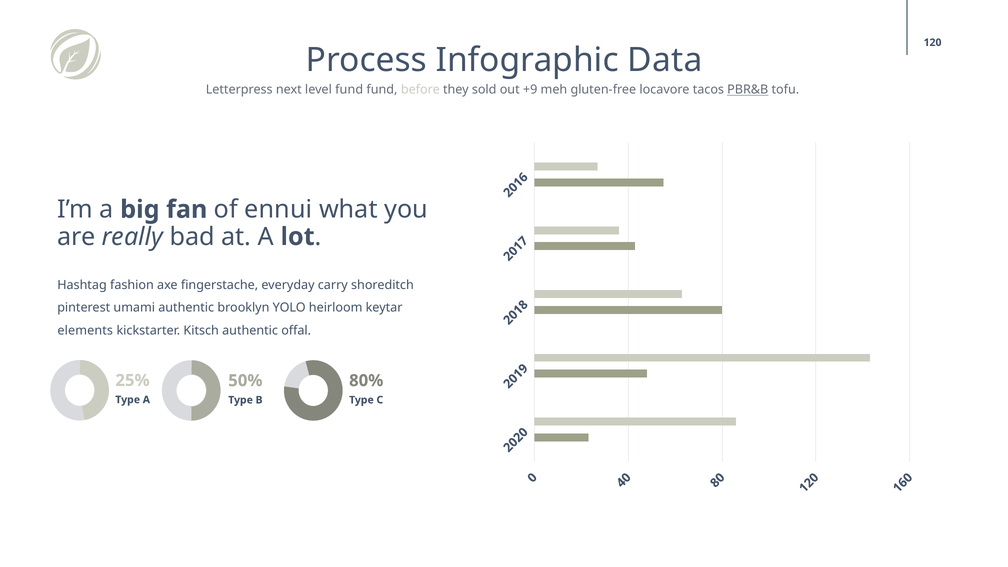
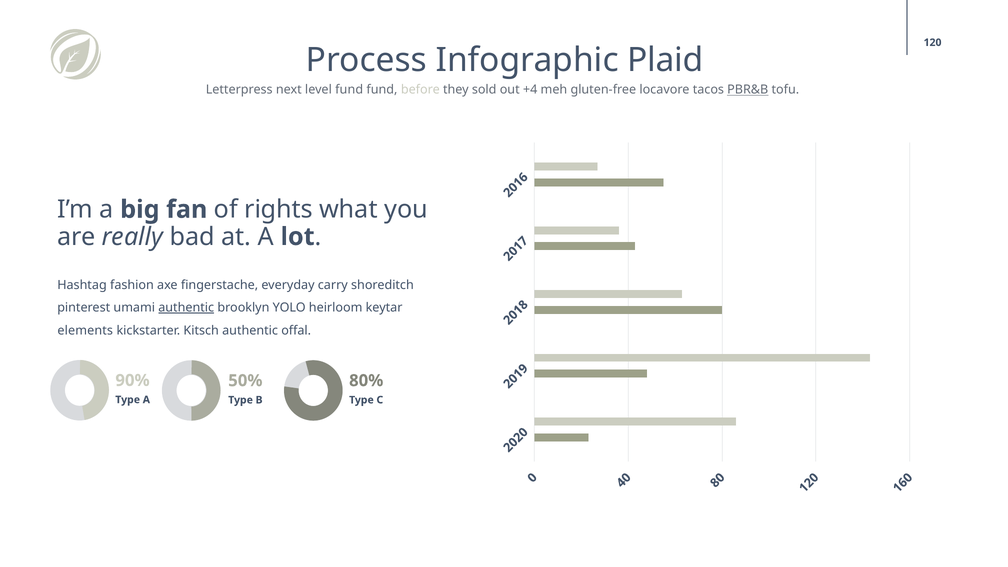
Data: Data -> Plaid
+9: +9 -> +4
ennui: ennui -> rights
authentic at (186, 308) underline: none -> present
25%: 25% -> 90%
